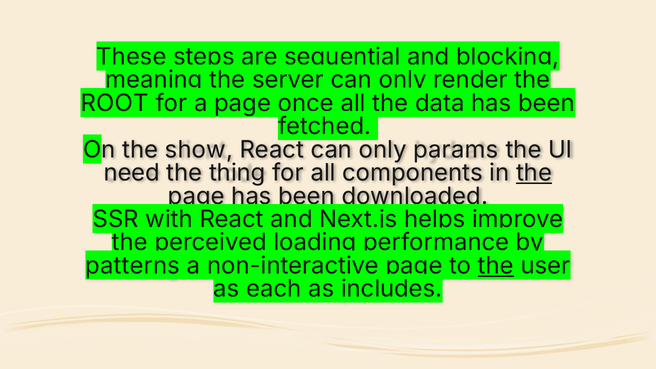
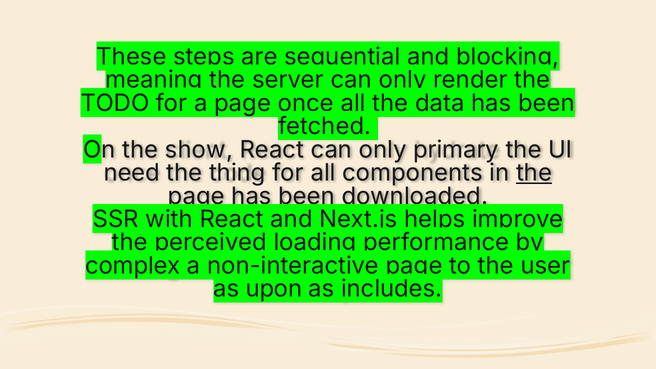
ROOT: ROOT -> TODO
params: params -> primary
patterns: patterns -> complex
the at (496, 266) underline: present -> none
each: each -> upon
